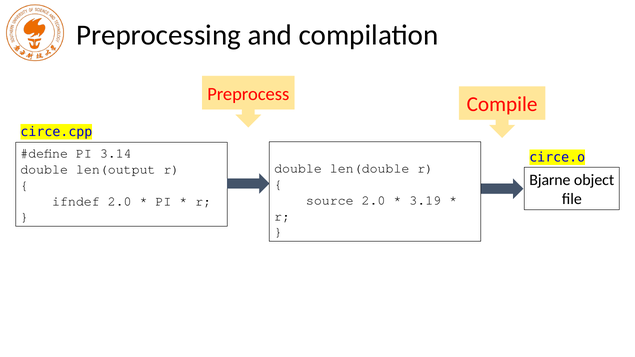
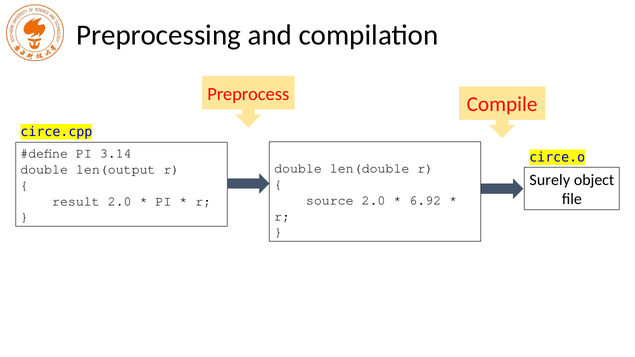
Bjarne: Bjarne -> Surely
3.19: 3.19 -> 6.92
ifndef: ifndef -> result
